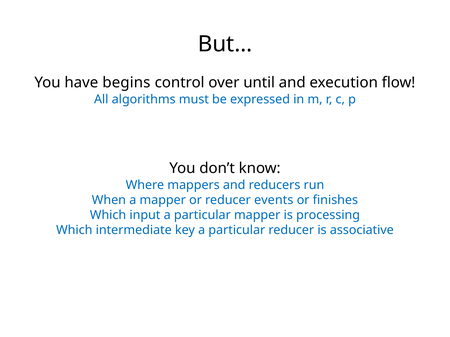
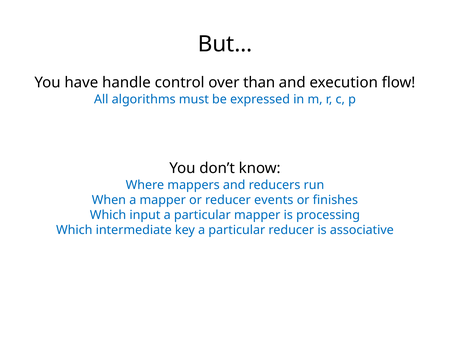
begins: begins -> handle
until: until -> than
